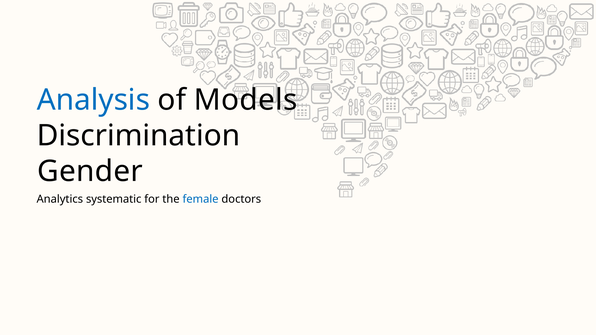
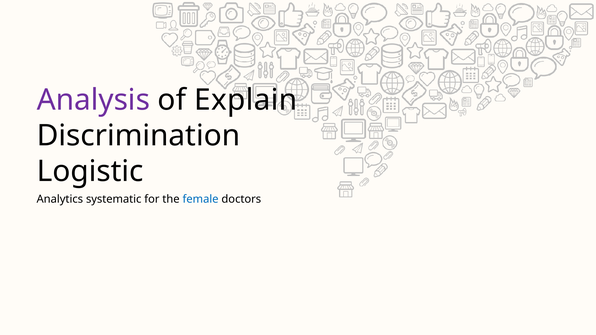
Analysis colour: blue -> purple
Models: Models -> Explain
Gender: Gender -> Logistic
